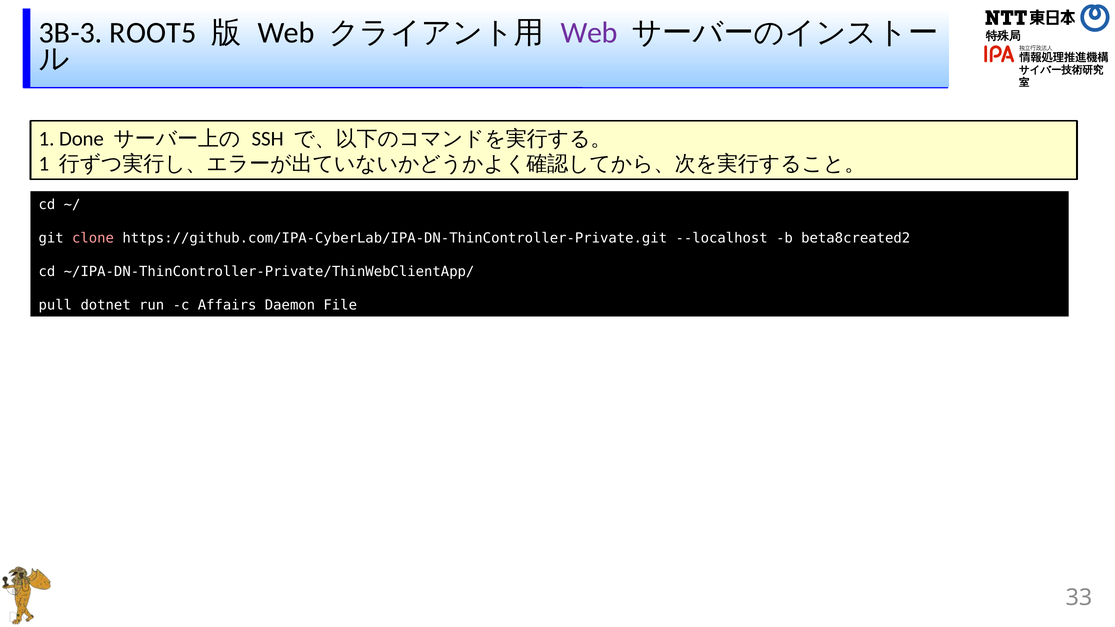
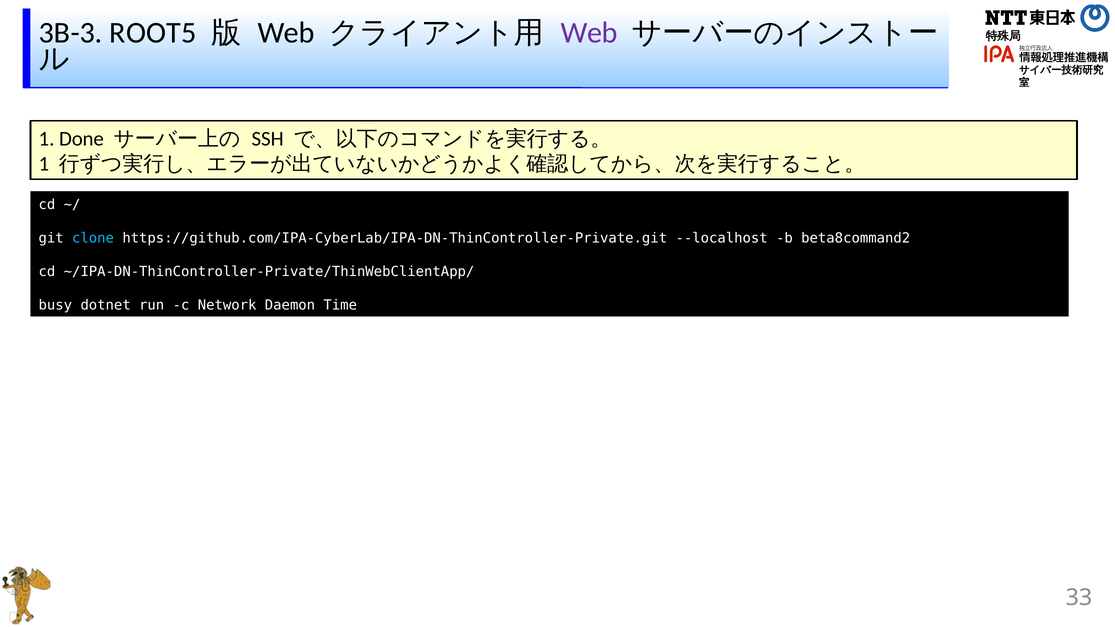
clone colour: pink -> light blue
beta8created2: beta8created2 -> beta8command2
pull: pull -> busy
Affairs: Affairs -> Network
File: File -> Time
